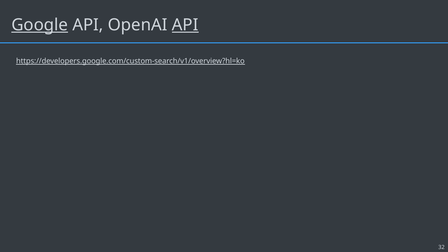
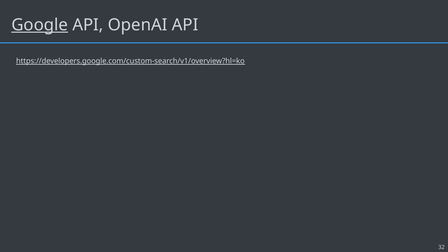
API at (185, 25) underline: present -> none
